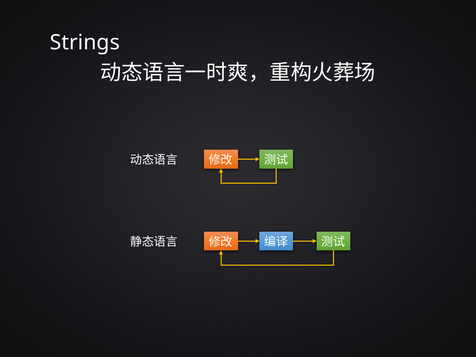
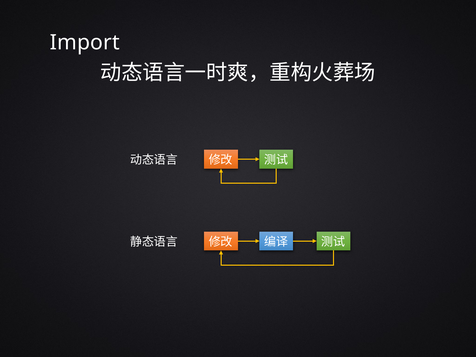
Strings: Strings -> Import
